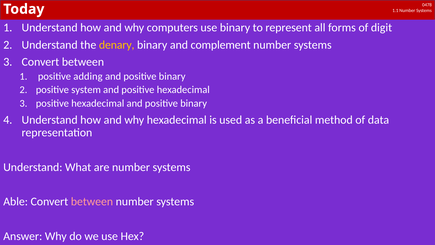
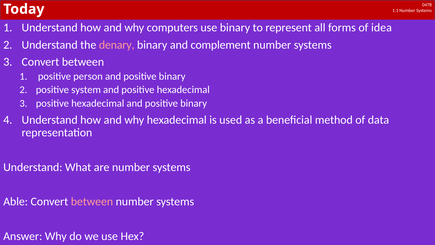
digit: digit -> idea
denary colour: yellow -> pink
adding: adding -> person
